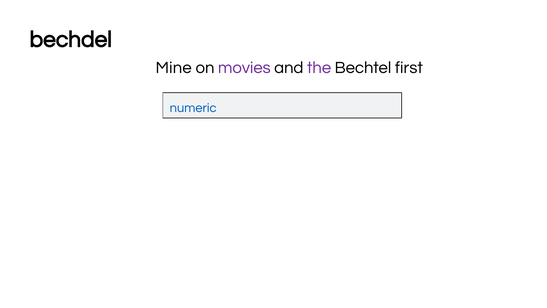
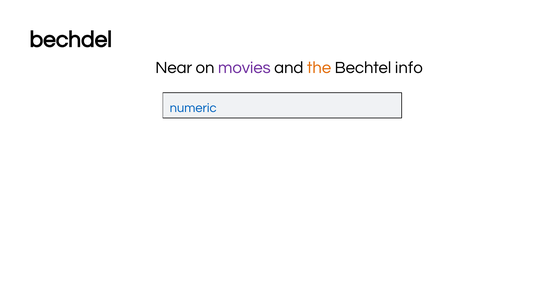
Mine: Mine -> Near
the colour: purple -> orange
first: first -> info
